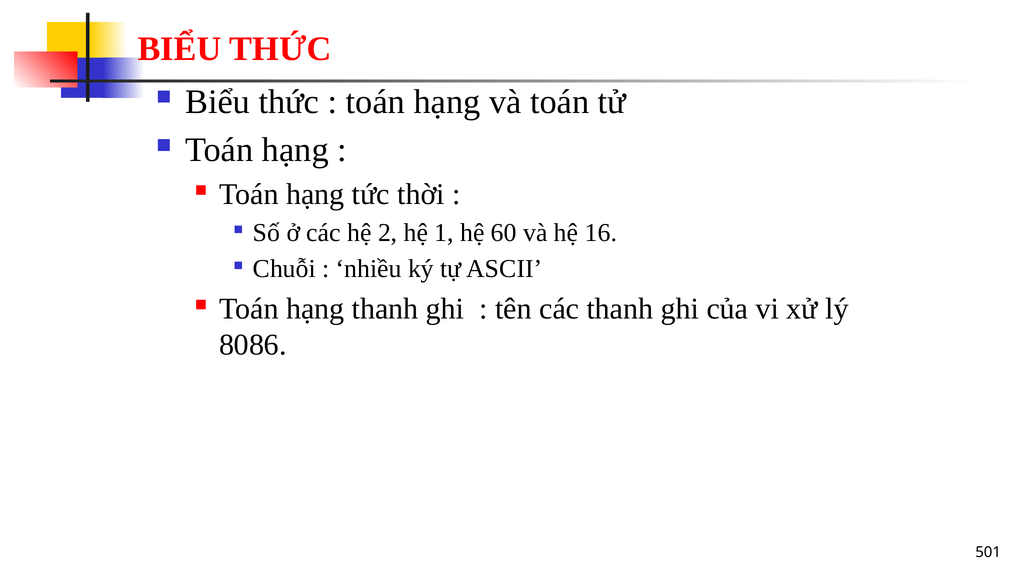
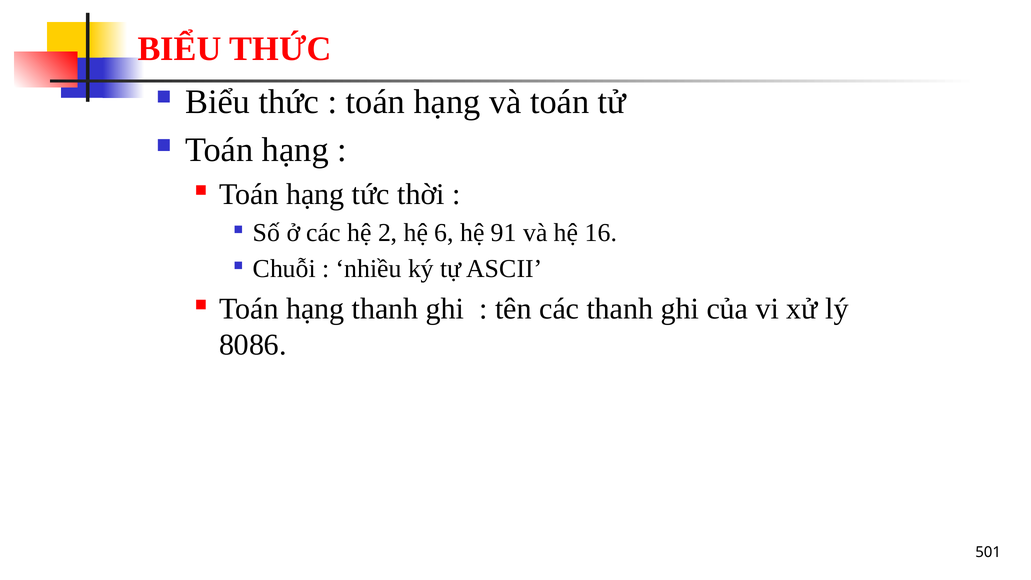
1: 1 -> 6
60: 60 -> 91
